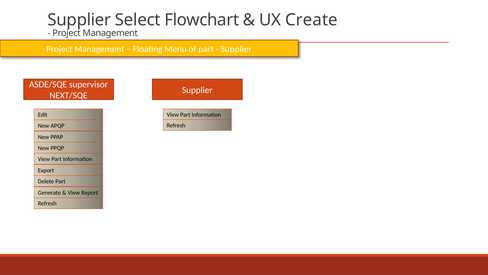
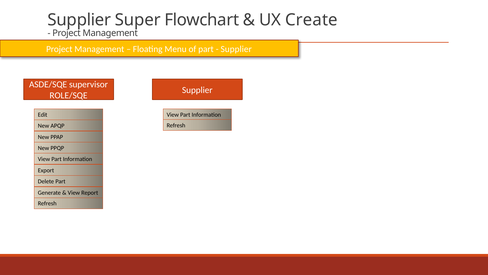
Select: Select -> Super
NEXT/SQE: NEXT/SQE -> ROLE/SQE
